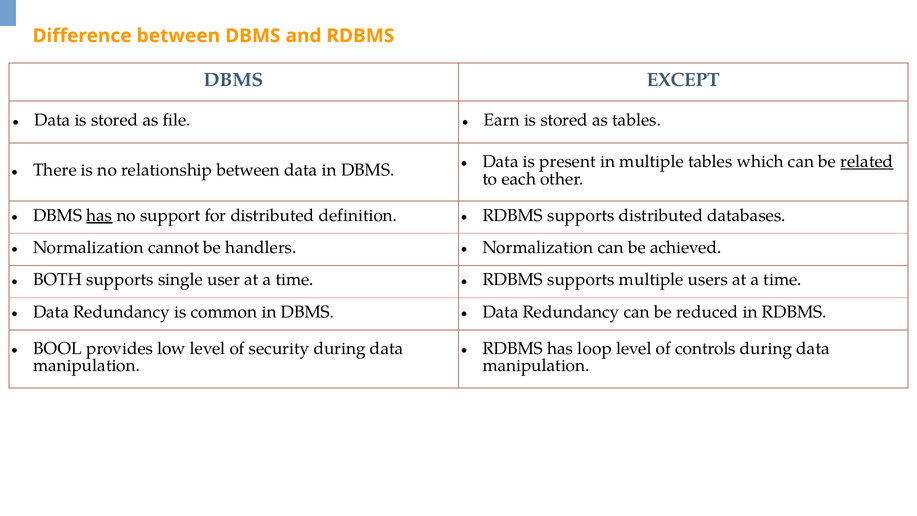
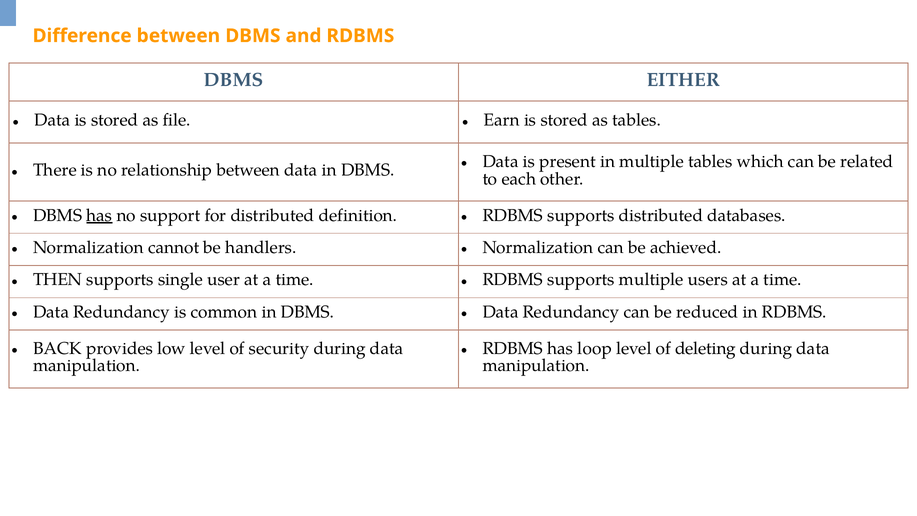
EXCEPT: EXCEPT -> EITHER
related underline: present -> none
BOTH: BOTH -> THEN
BOOL: BOOL -> BACK
controls: controls -> deleting
